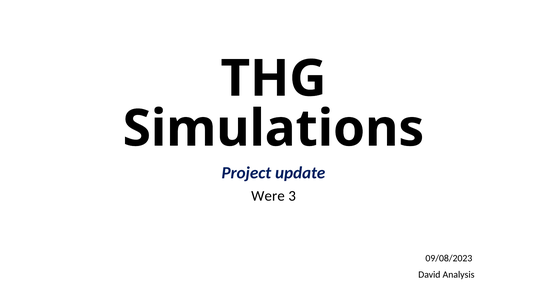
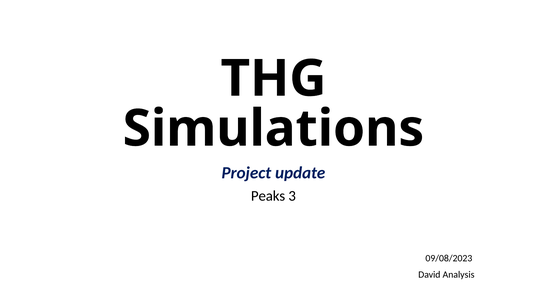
Were: Were -> Peaks
